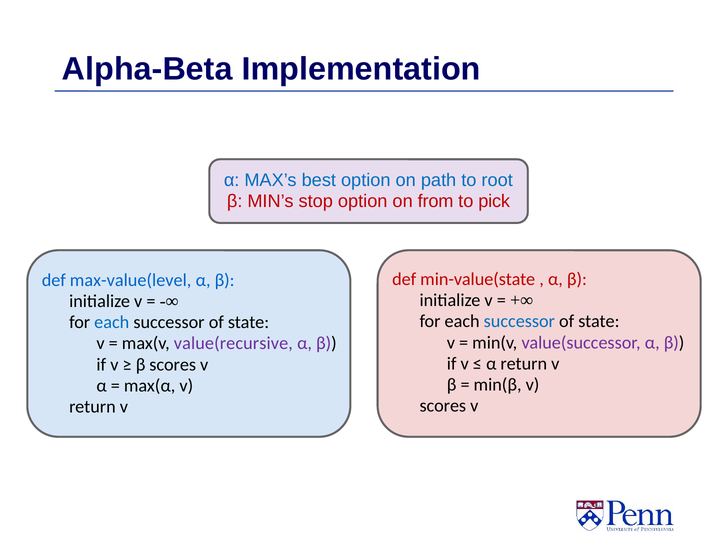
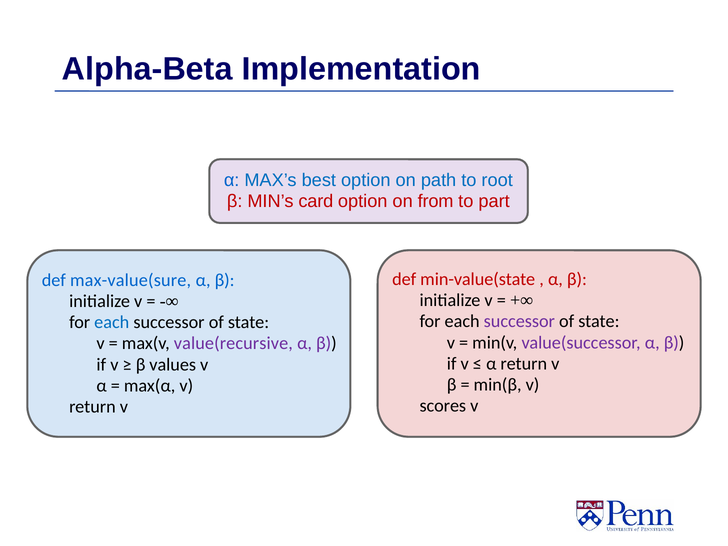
stop: stop -> card
pick: pick -> part
max-value(level: max-value(level -> max-value(sure
successor at (519, 321) colour: blue -> purple
β scores: scores -> values
